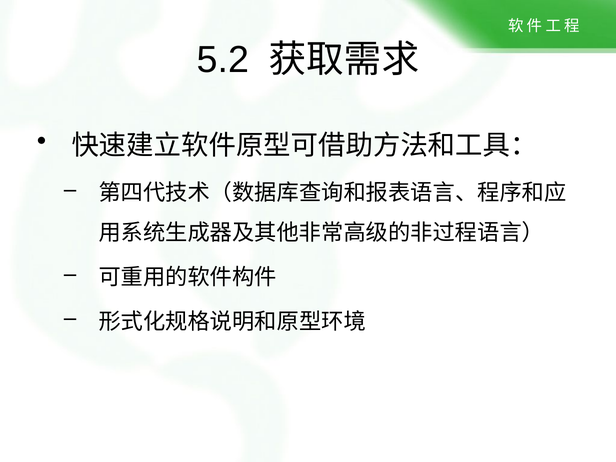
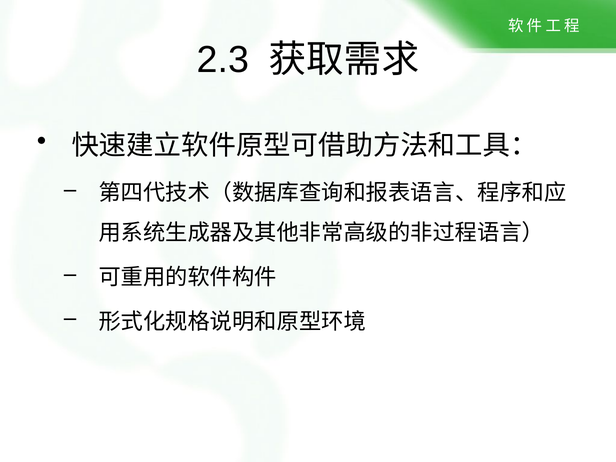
5.2: 5.2 -> 2.3
